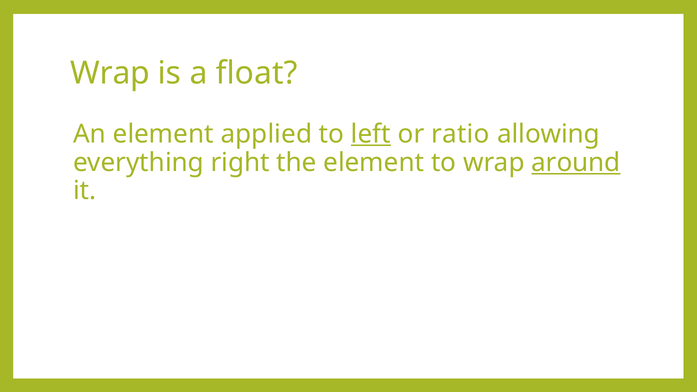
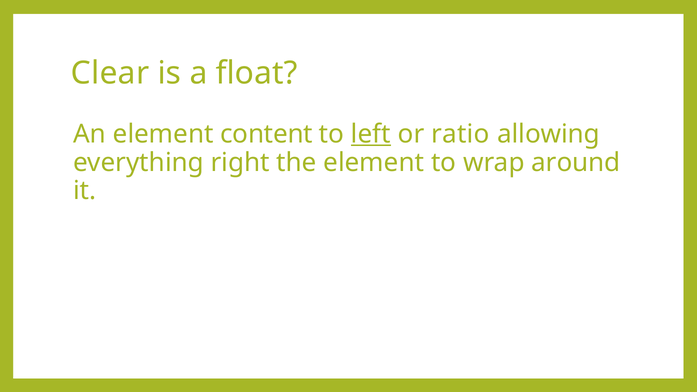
Wrap at (110, 73): Wrap -> Clear
applied: applied -> content
around underline: present -> none
